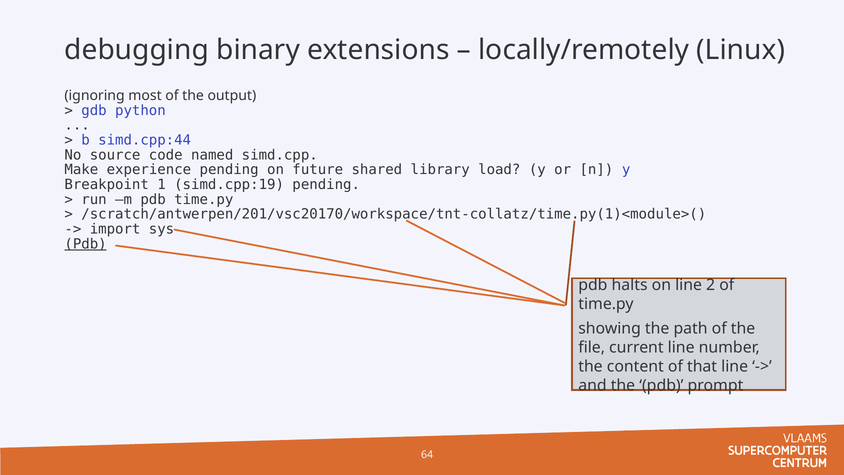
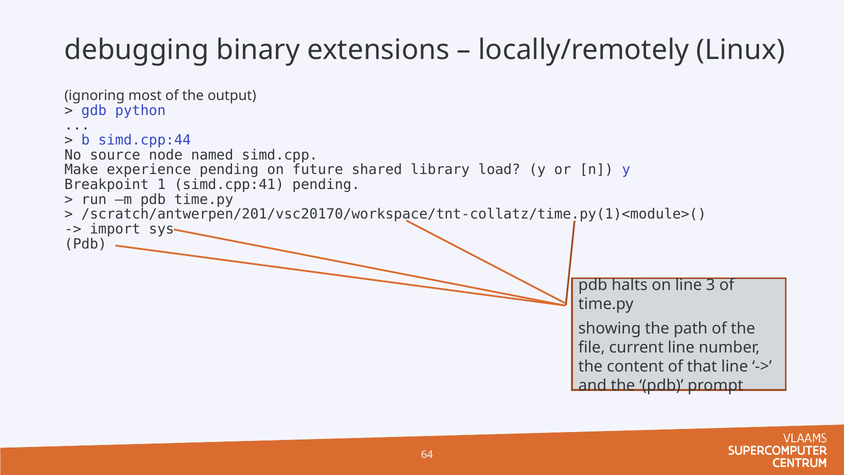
code: code -> node
simd.cpp:19: simd.cpp:19 -> simd.cpp:41
Pdb at (86, 244) underline: present -> none
2: 2 -> 3
